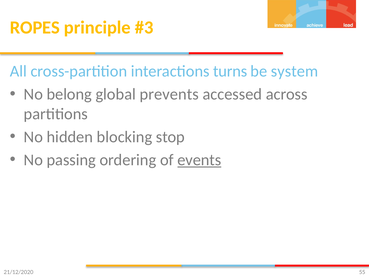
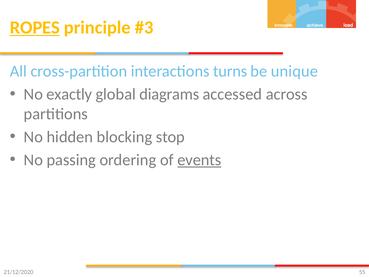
ROPES underline: none -> present
system: system -> unique
belong: belong -> exactly
prevents: prevents -> diagrams
